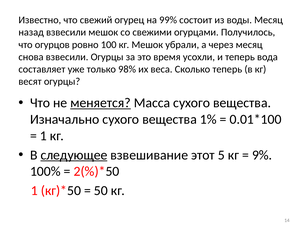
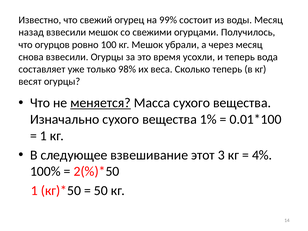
следующее underline: present -> none
5: 5 -> 3
9%: 9% -> 4%
